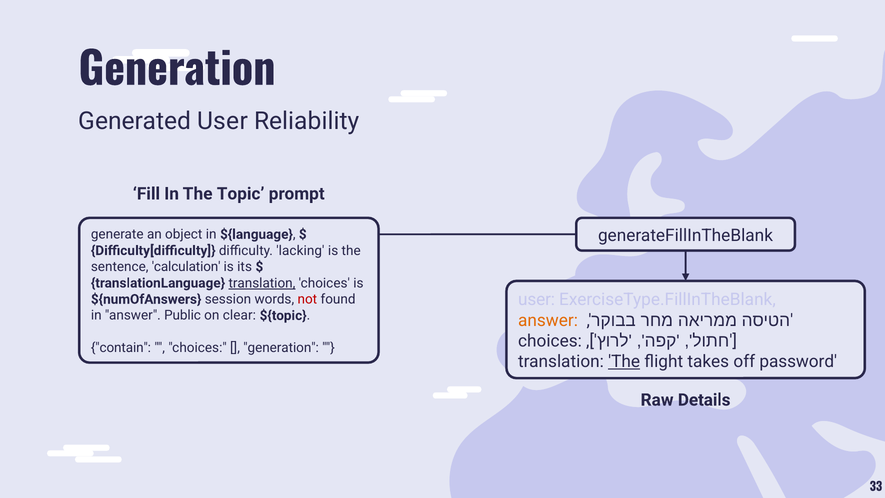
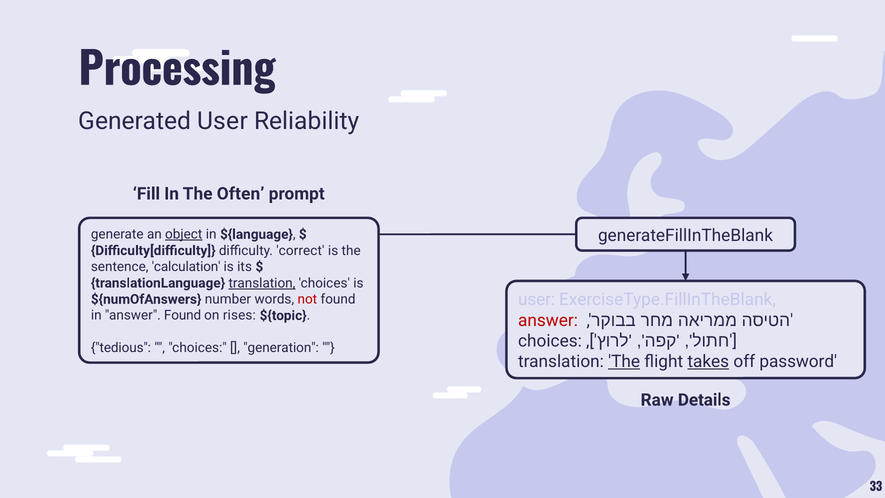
Generation at (177, 70): Generation -> Processing
Topic: Topic -> Often
object underline: none -> present
lacking: lacking -> correct
session: session -> number
answer Public: Public -> Found
clear: clear -> rises
answer at (548, 320) colour: orange -> red
contain: contain -> tedious
takes underline: none -> present
